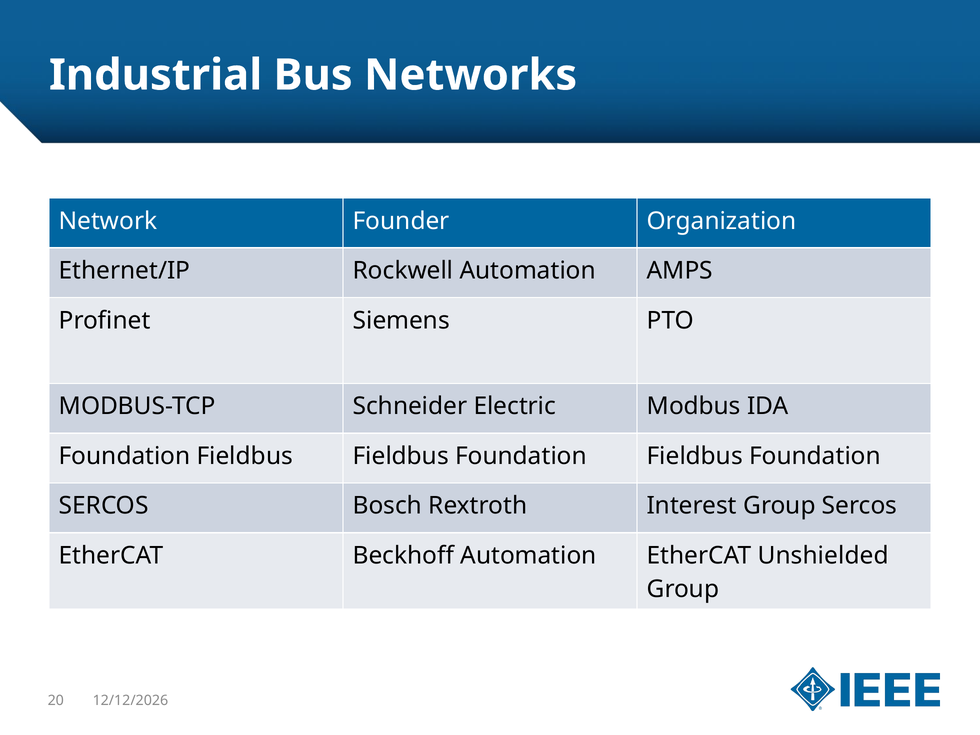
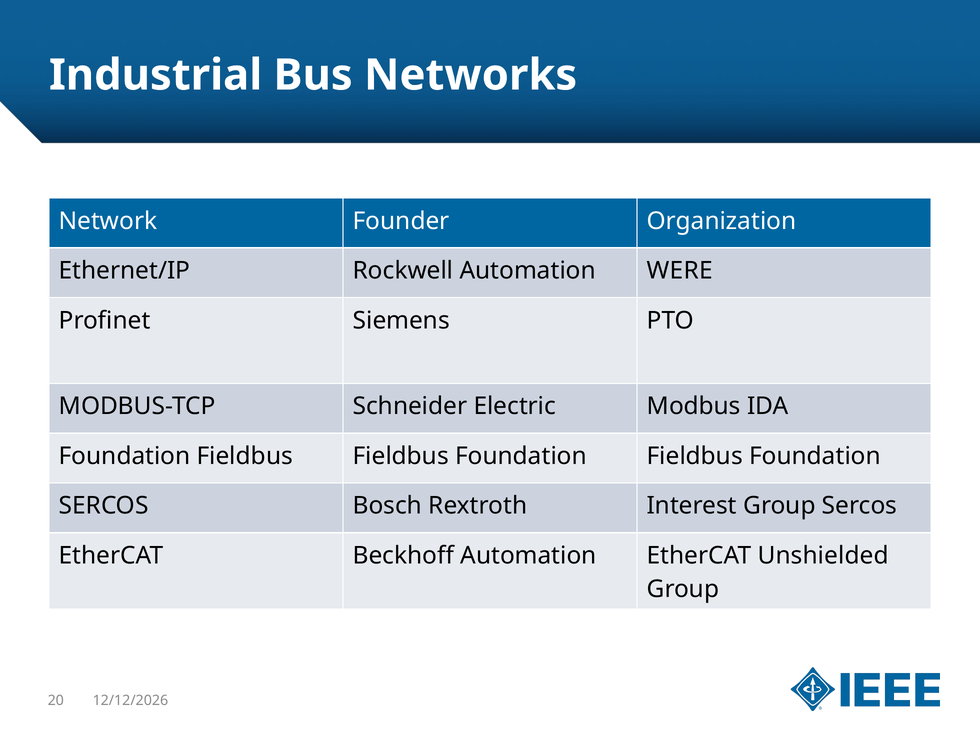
AMPS: AMPS -> WERE
